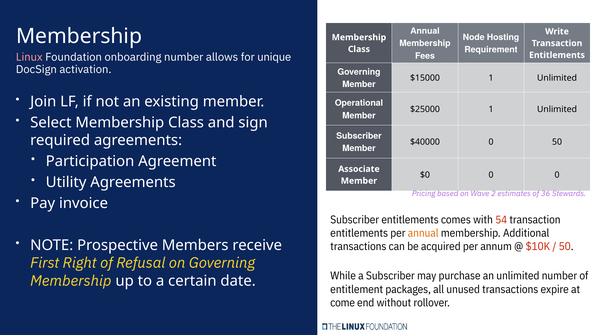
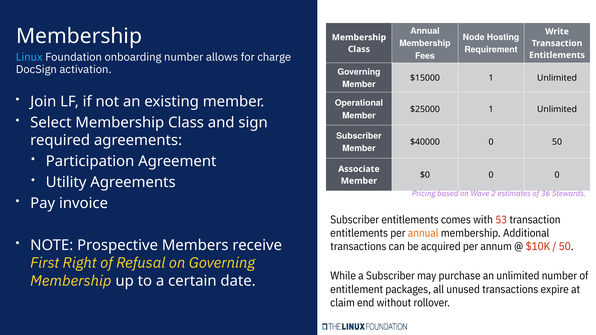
Linux colour: pink -> light blue
unique: unique -> charge
54: 54 -> 53
come: come -> claim
